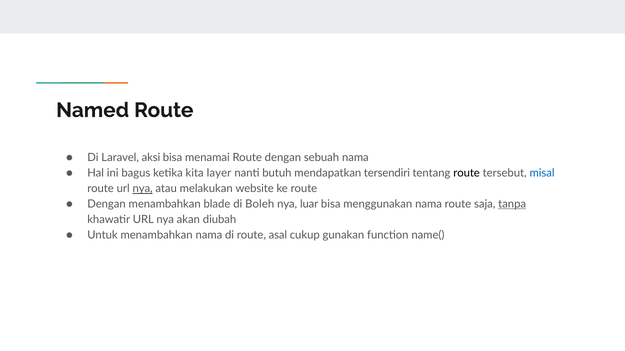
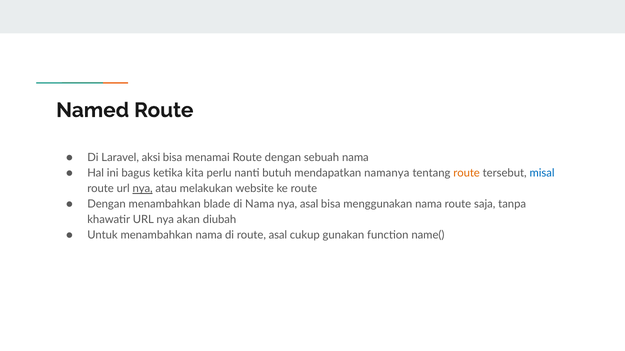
layer: layer -> perlu
tersendiri: tersendiri -> namanya
route at (467, 173) colour: black -> orange
di Boleh: Boleh -> Nama
nya luar: luar -> asal
tanpa underline: present -> none
